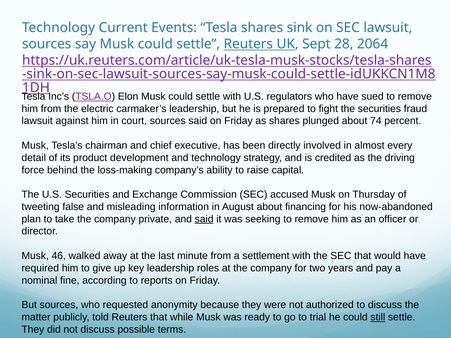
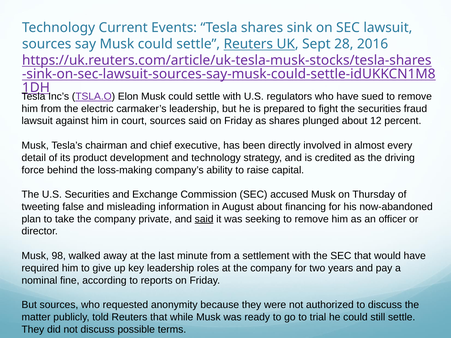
2064: 2064 -> 2016
74: 74 -> 12
46: 46 -> 98
still underline: present -> none
